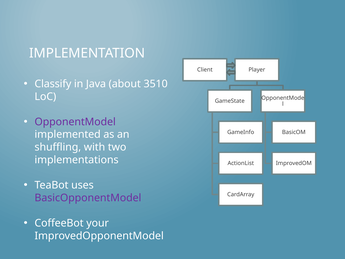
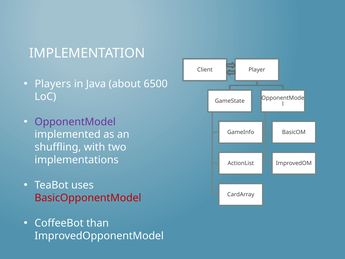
Classify: Classify -> Players
3510: 3510 -> 6500
BasicOpponentModel colour: purple -> red
your: your -> than
